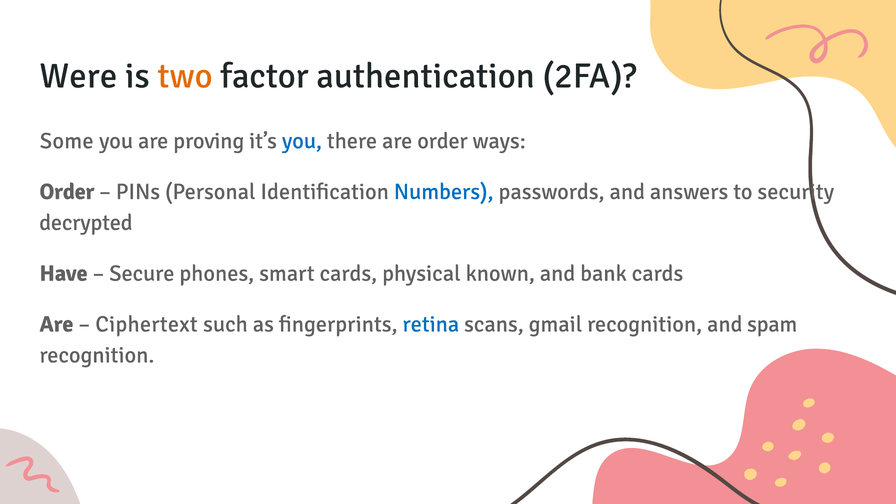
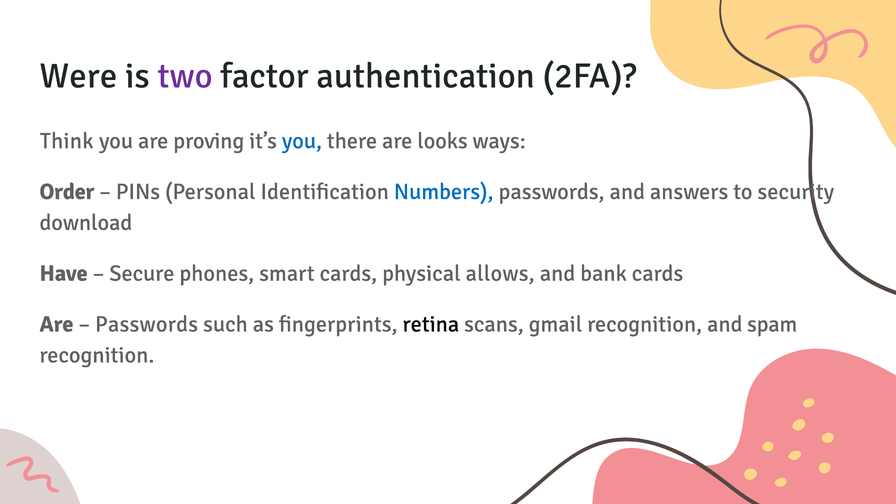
two colour: orange -> purple
Some: Some -> Think
are order: order -> looks
decrypted: decrypted -> download
known: known -> allows
Ciphertext at (147, 324): Ciphertext -> Passwords
retina colour: blue -> black
